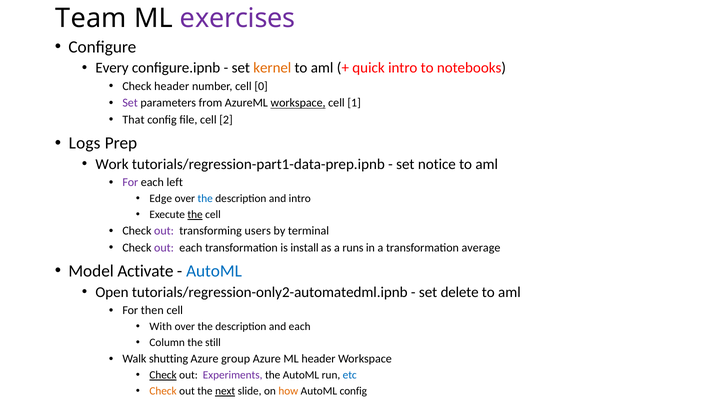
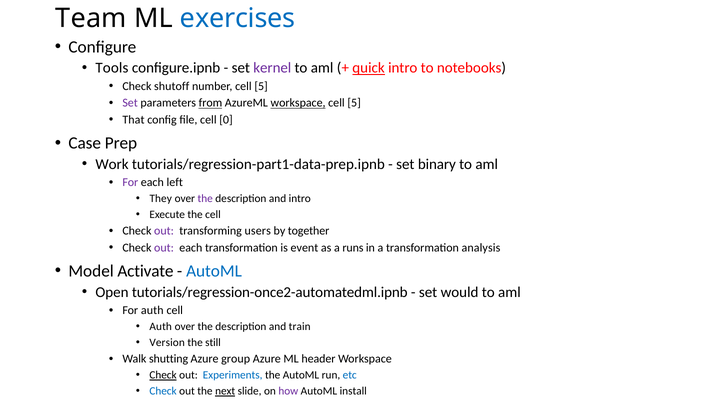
exercises colour: purple -> blue
Every: Every -> Tools
kernel colour: orange -> purple
quick underline: none -> present
Check header: header -> shutoff
number cell 0: 0 -> 5
from underline: none -> present
1 at (354, 103): 1 -> 5
2: 2 -> 0
Logs: Logs -> Case
notice: notice -> binary
Edge: Edge -> They
the at (205, 199) colour: blue -> purple
the at (195, 215) underline: present -> none
terminal: terminal -> together
install: install -> event
average: average -> analysis
tutorials/regression-only2-automatedml.ipnb: tutorials/regression-only2-automatedml.ipnb -> tutorials/regression-once2-automatedml.ipnb
delete: delete -> would
For then: then -> auth
With at (161, 327): With -> Auth
and each: each -> train
Column: Column -> Version
Experiments colour: purple -> blue
Check at (163, 391) colour: orange -> blue
how colour: orange -> purple
AutoML config: config -> install
